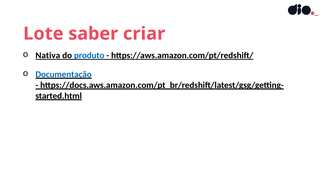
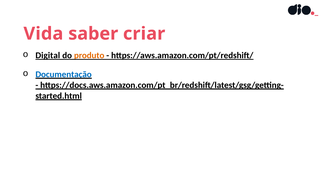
Lote: Lote -> Vida
Nativa: Nativa -> Digital
produto colour: blue -> orange
